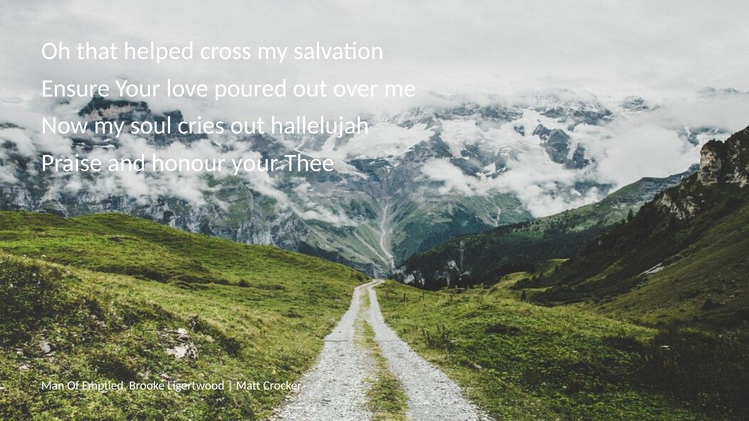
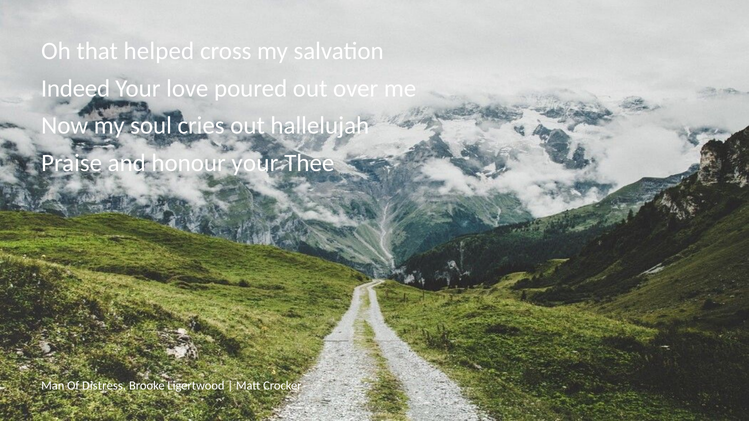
Ensure: Ensure -> Indeed
Emptied: Emptied -> Distress
